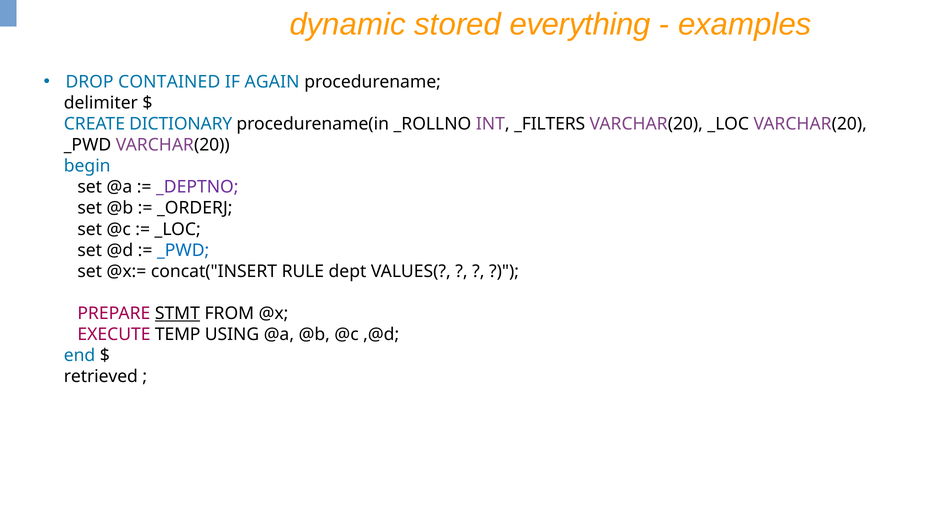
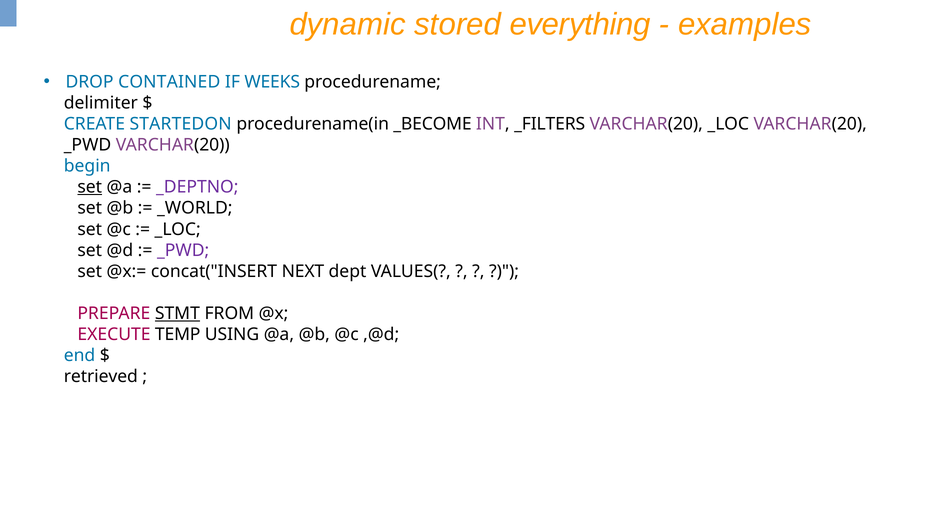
AGAIN: AGAIN -> WEEKS
DICTIONARY: DICTIONARY -> STARTEDON
_ROLLNO: _ROLLNO -> _BECOME
set at (90, 187) underline: none -> present
_ORDERJ: _ORDERJ -> _WORLD
_PWD at (183, 250) colour: blue -> purple
RULE: RULE -> NEXT
